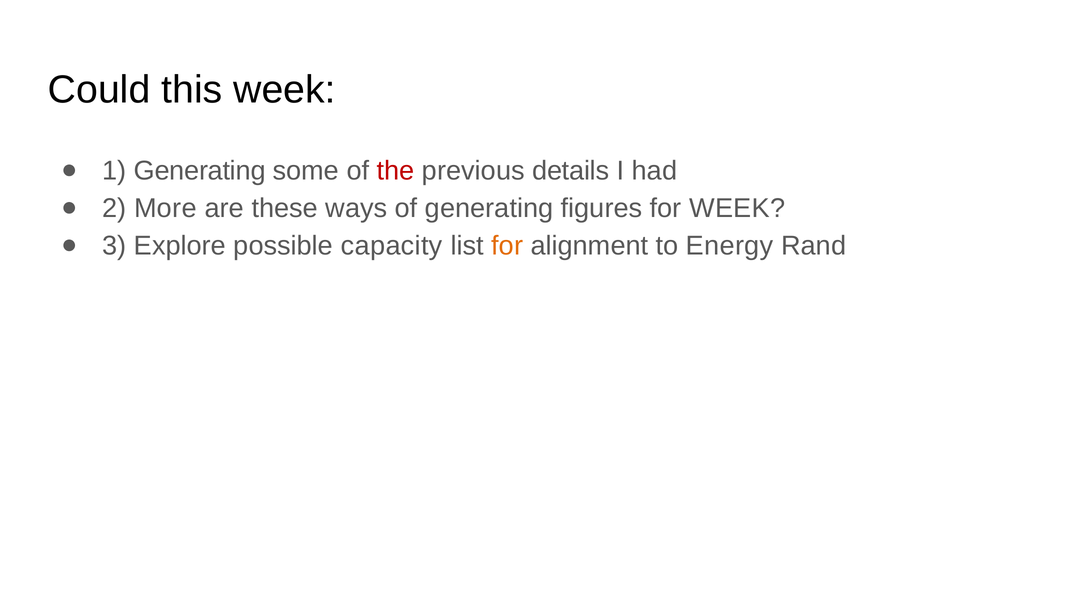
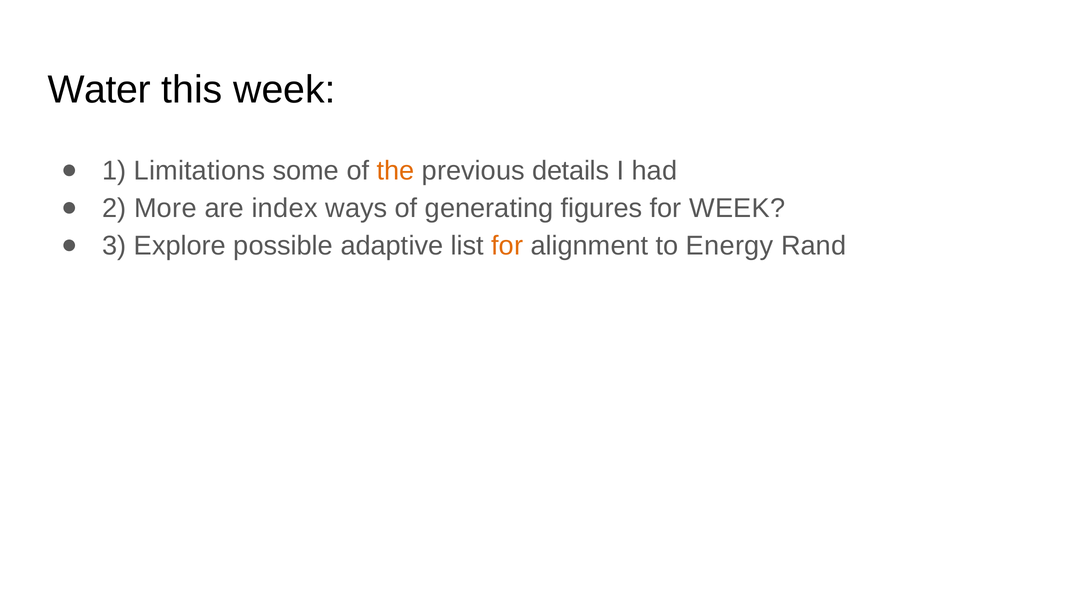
Could: Could -> Water
1 Generating: Generating -> Limitations
the colour: red -> orange
these: these -> index
capacity: capacity -> adaptive
